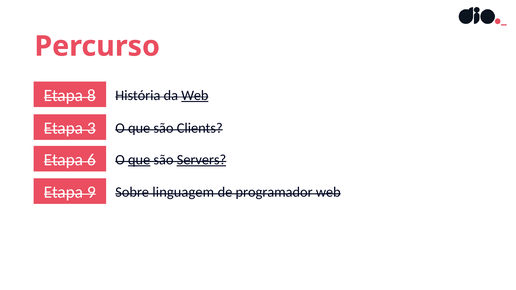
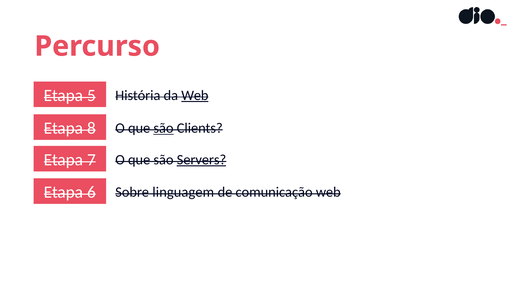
8: 8 -> 5
3: 3 -> 8
são at (163, 128) underline: none -> present
6: 6 -> 7
que at (139, 160) underline: present -> none
9: 9 -> 6
programador: programador -> comunicação
